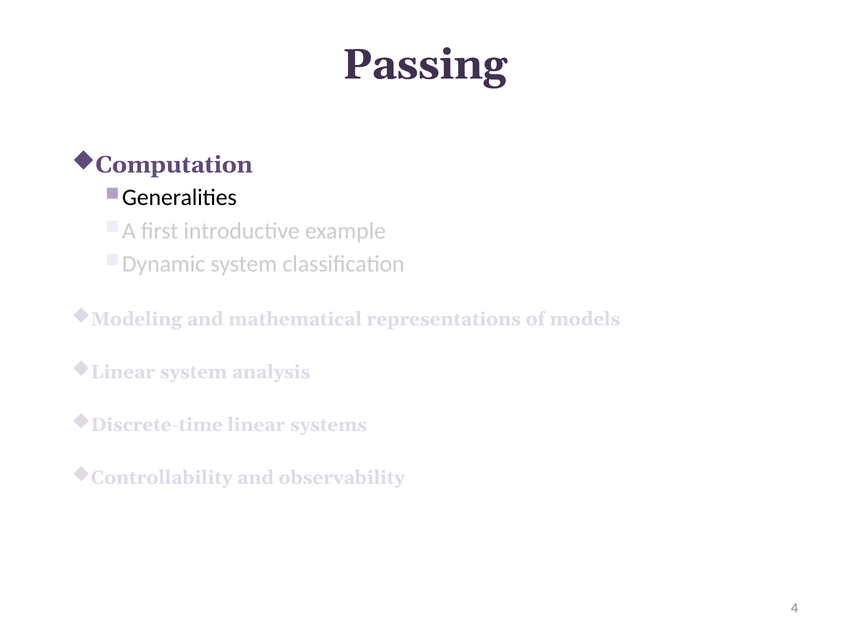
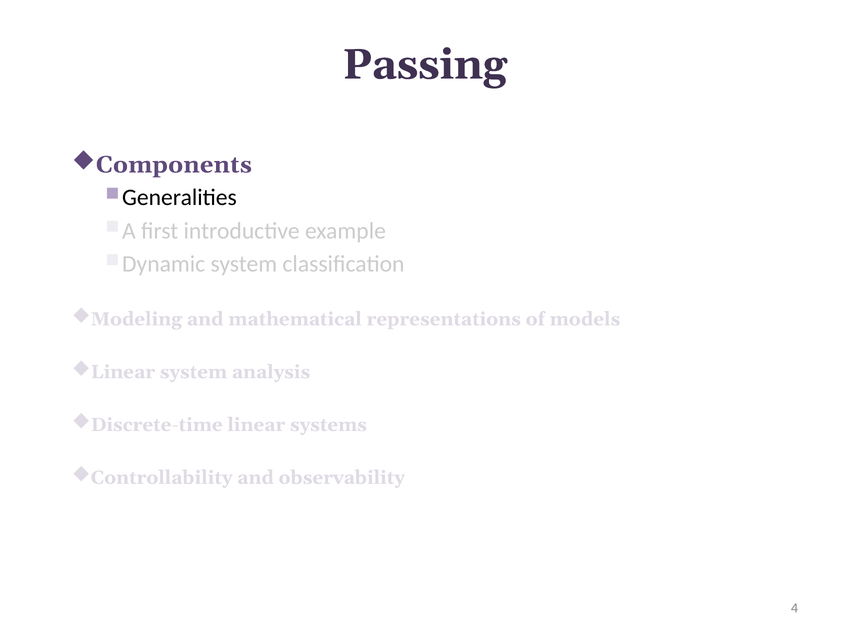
Computation: Computation -> Components
